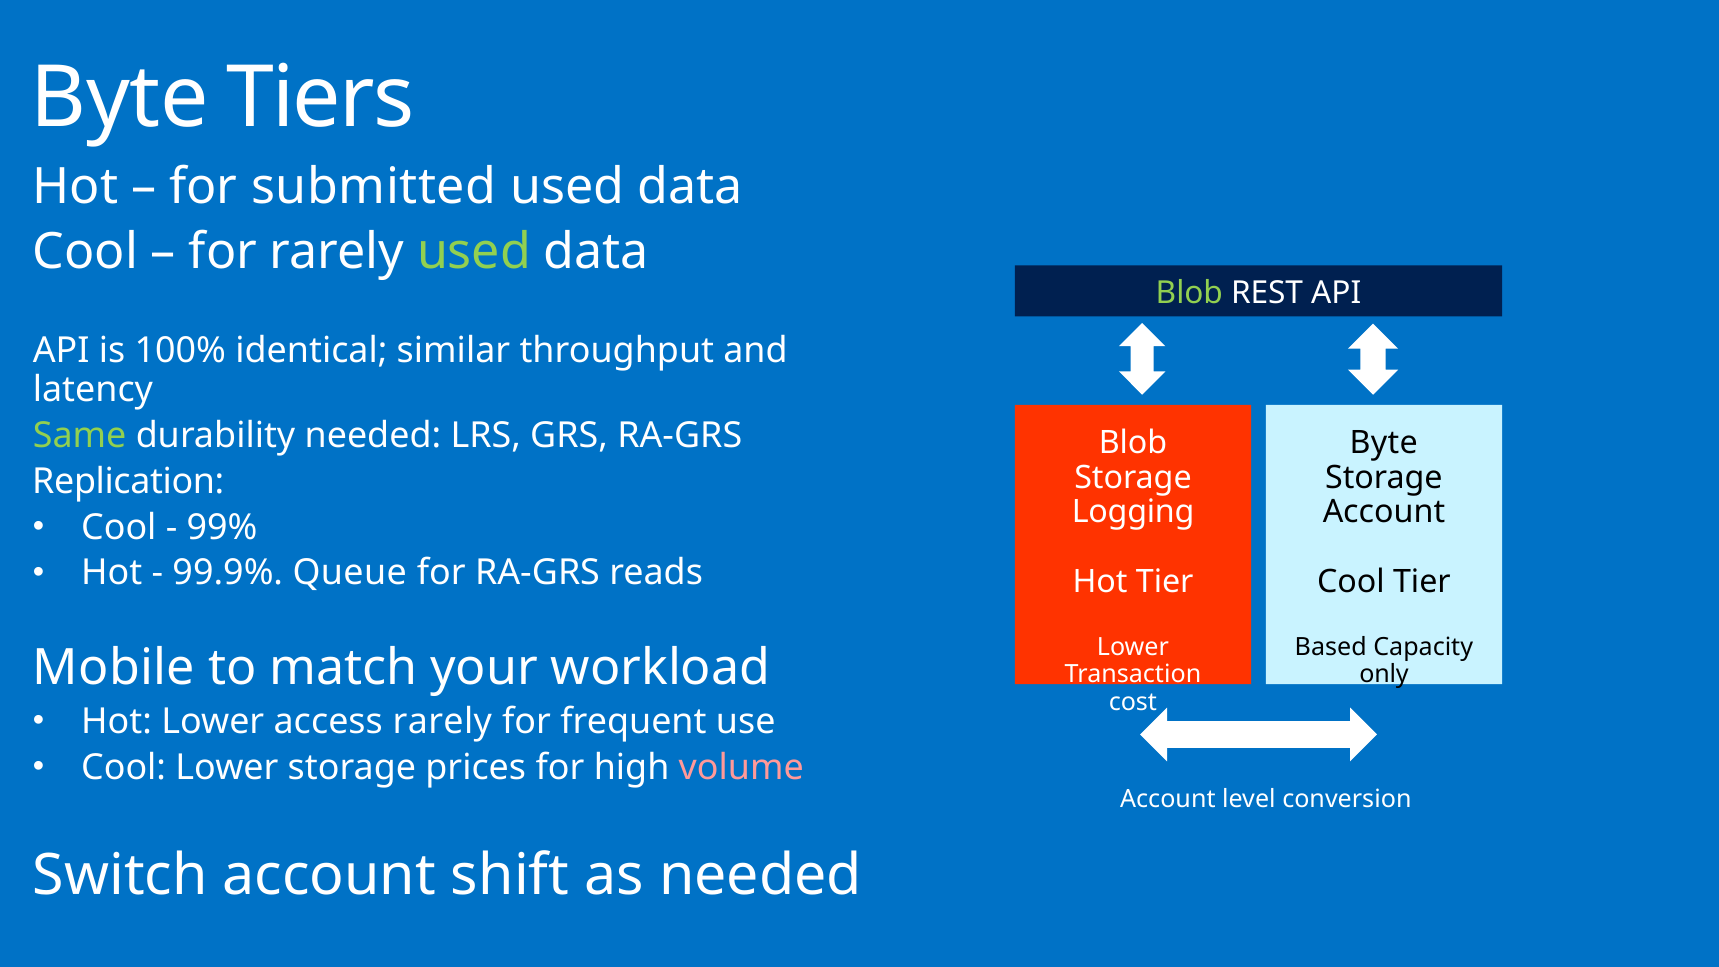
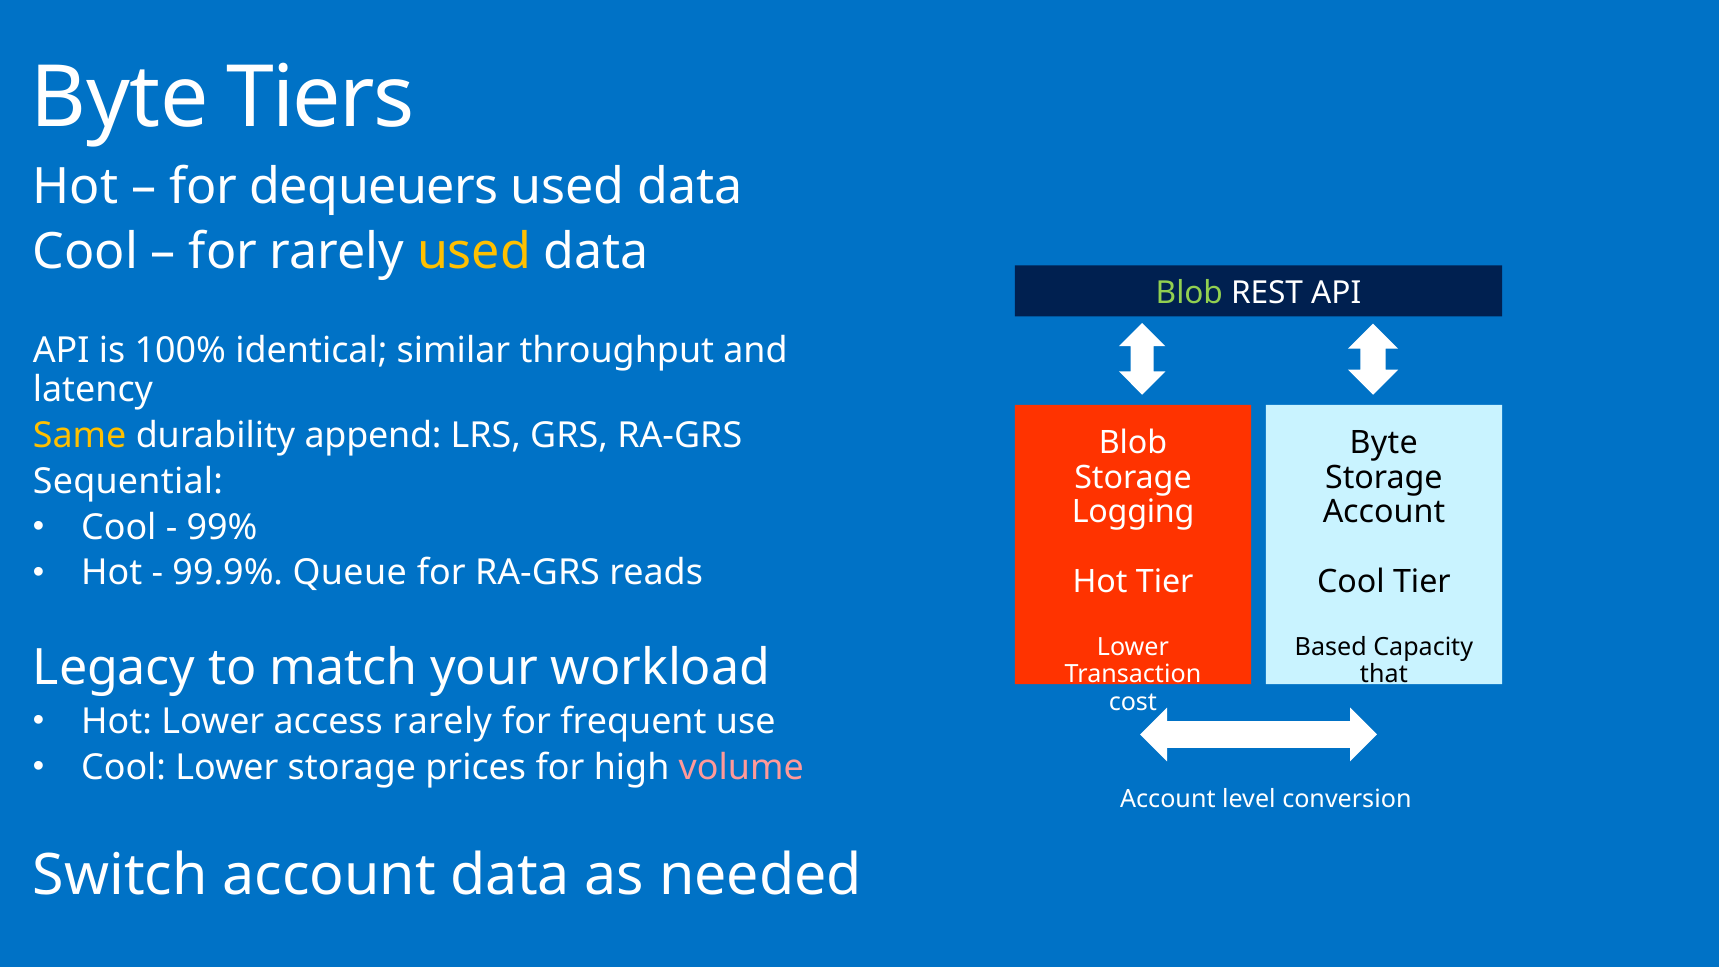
submitted: submitted -> dequeuers
used at (474, 252) colour: light green -> yellow
Same colour: light green -> yellow
durability needed: needed -> append
Replication: Replication -> Sequential
Mobile: Mobile -> Legacy
only: only -> that
account shift: shift -> data
